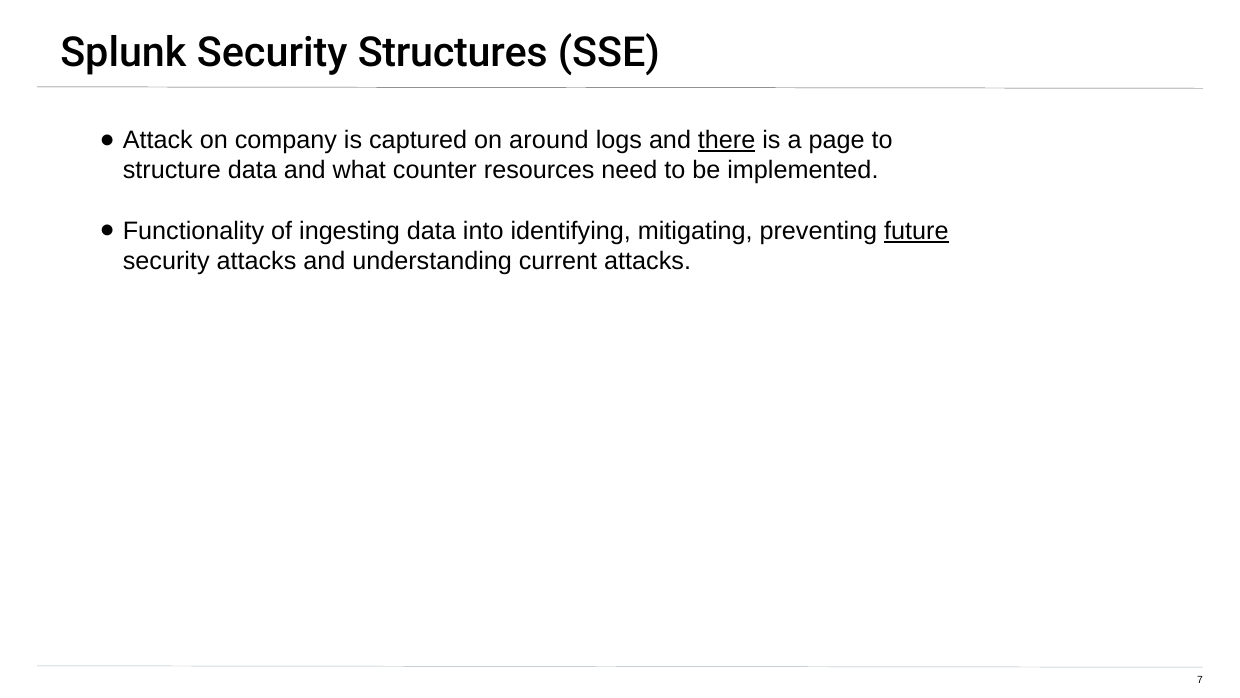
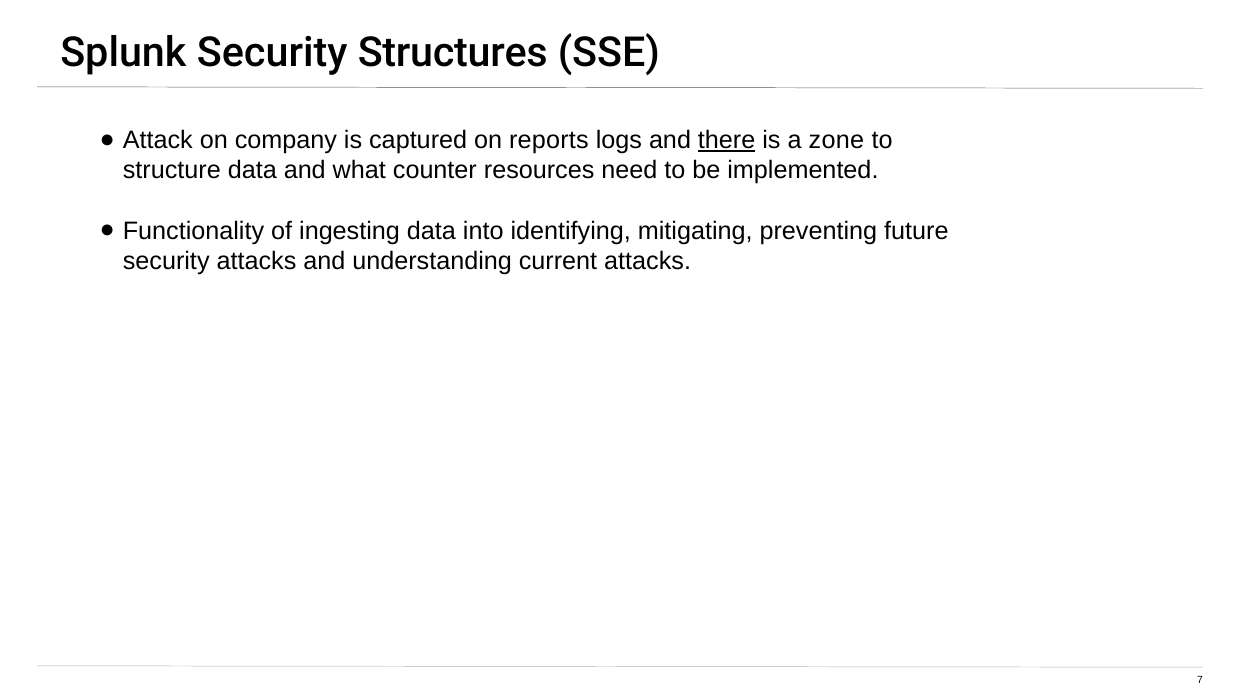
around: around -> reports
page: page -> zone
future underline: present -> none
